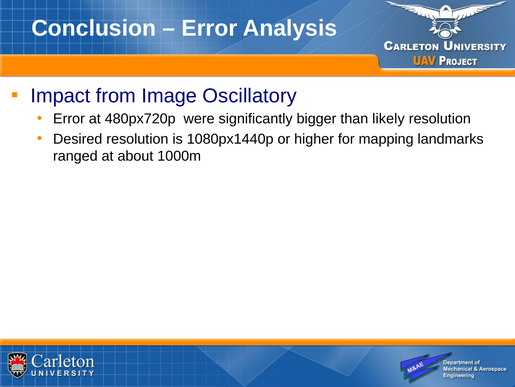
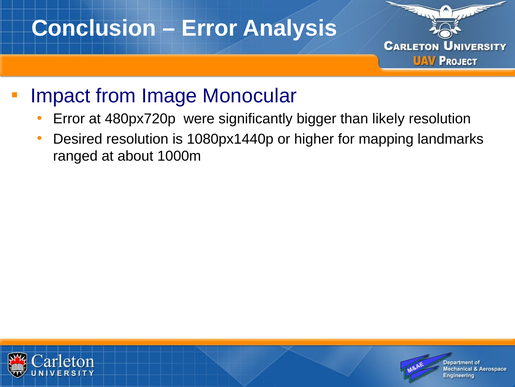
Oscillatory: Oscillatory -> Monocular
